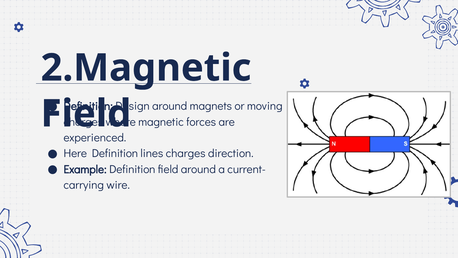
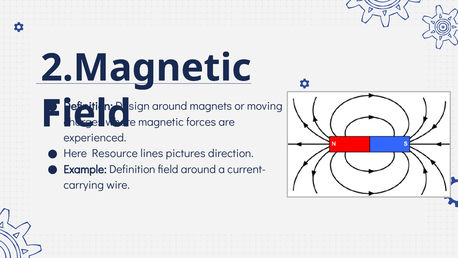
Here Definition: Definition -> Resource
lines charges: charges -> pictures
